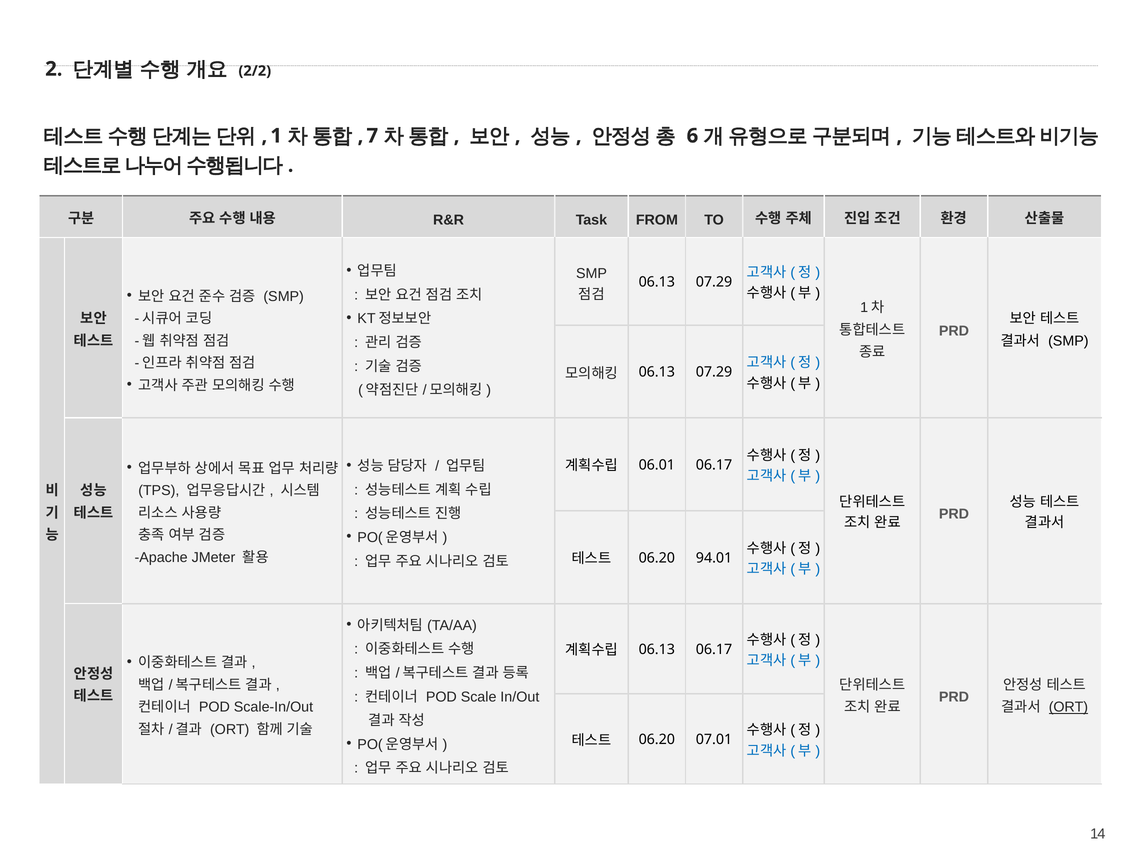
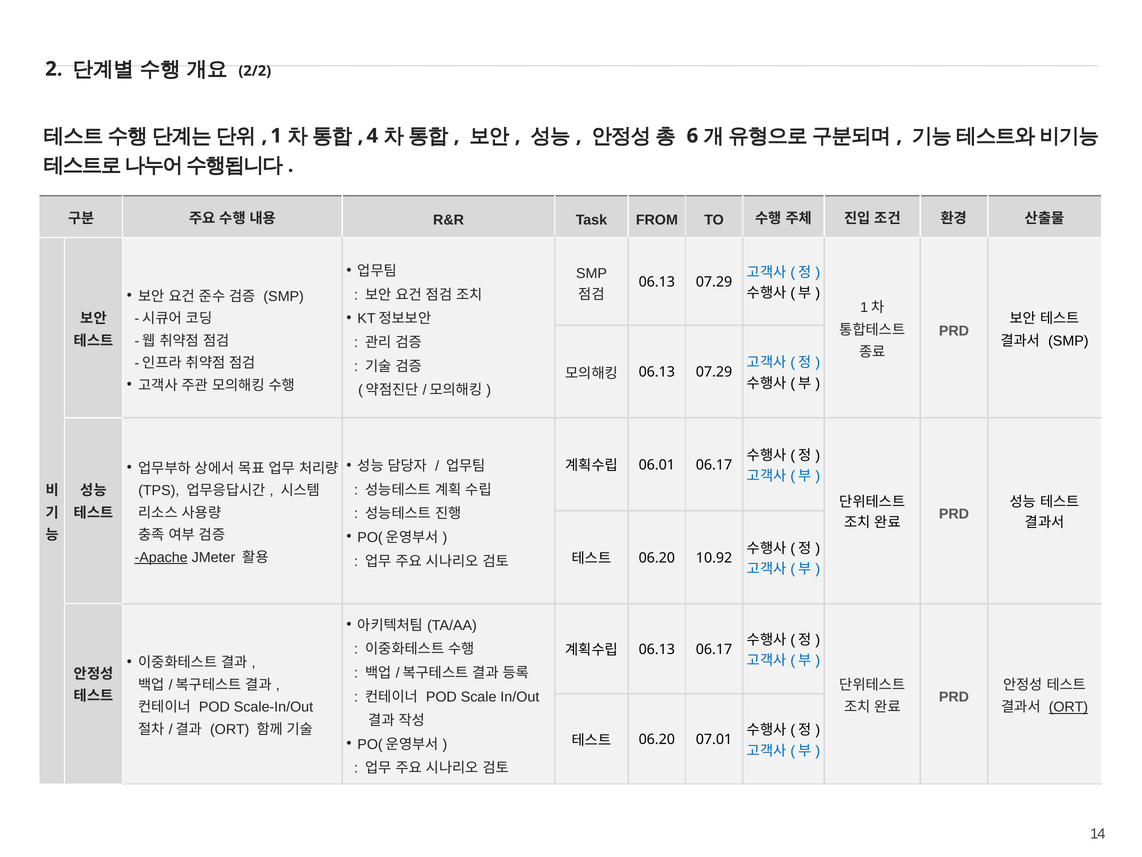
7: 7 -> 4
Apache underline: none -> present
94.01: 94.01 -> 10.92
